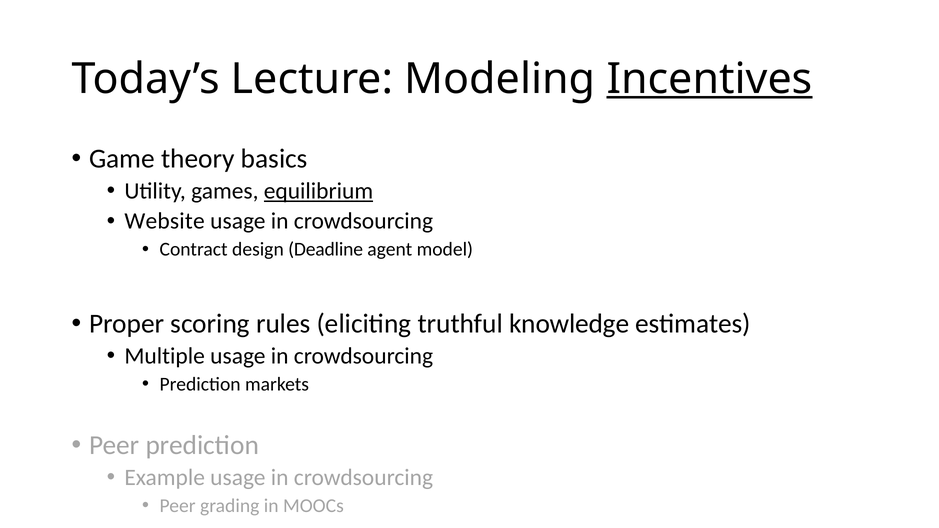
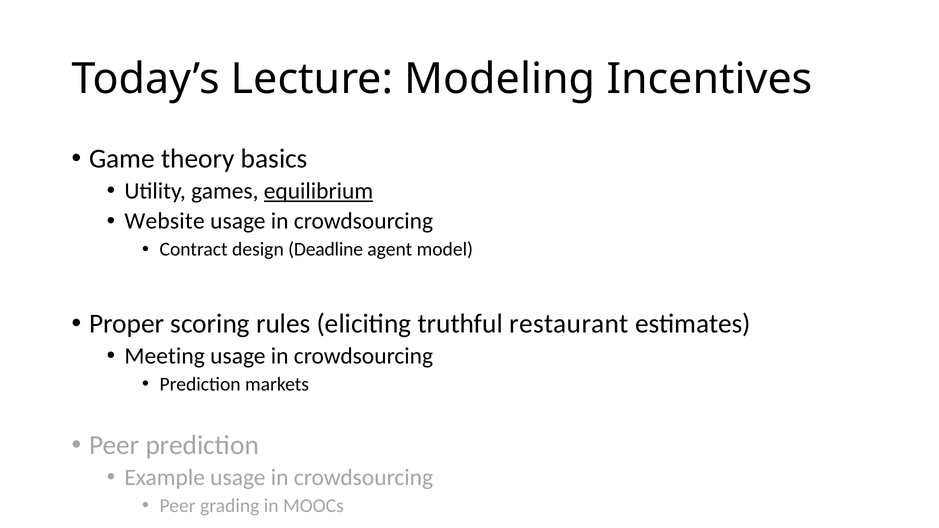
Incentives underline: present -> none
knowledge: knowledge -> restaurant
Multiple: Multiple -> Meeting
